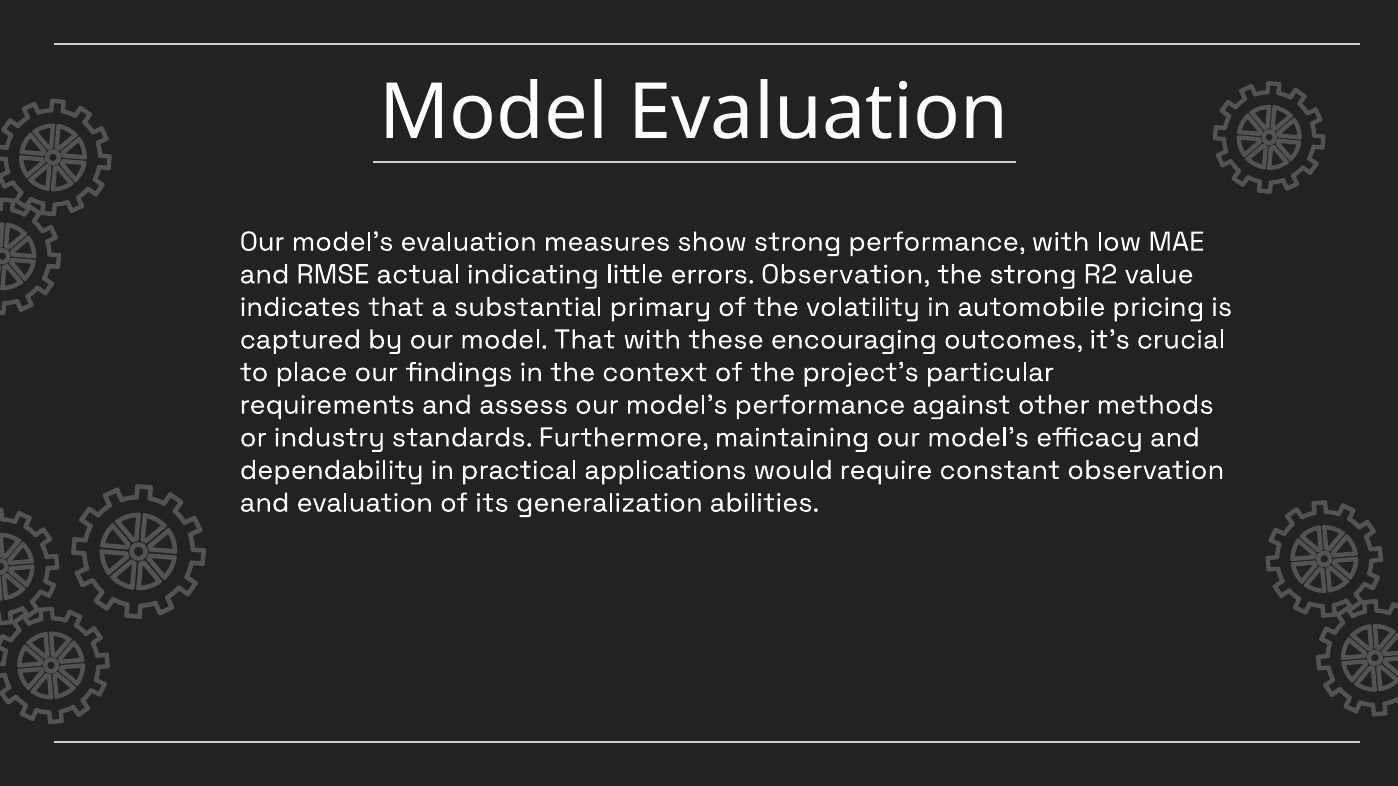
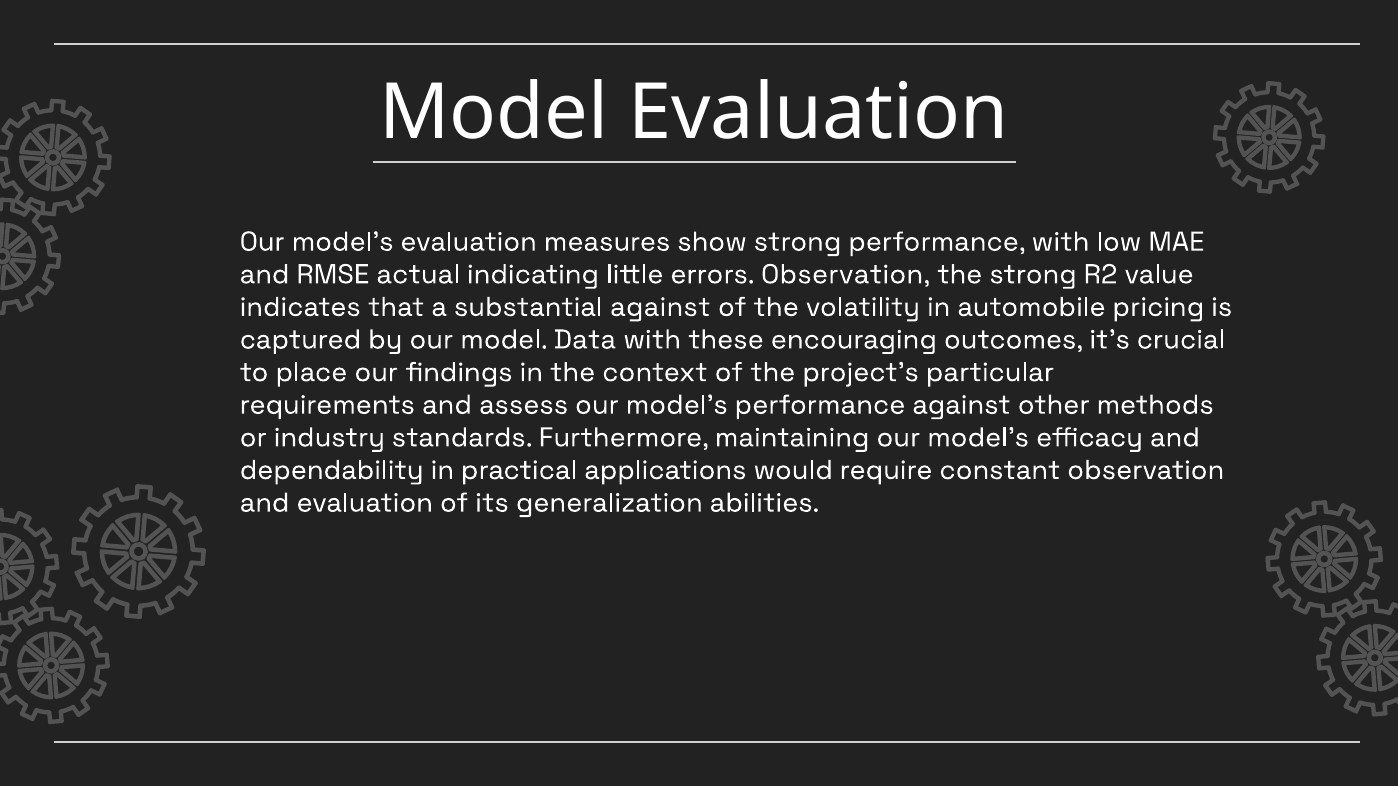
substantial primary: primary -> against
model That: That -> Data
